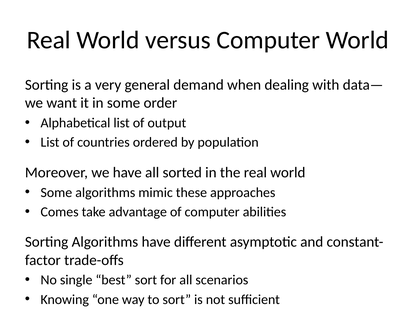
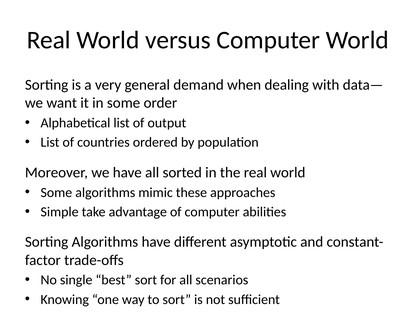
Comes: Comes -> Simple
